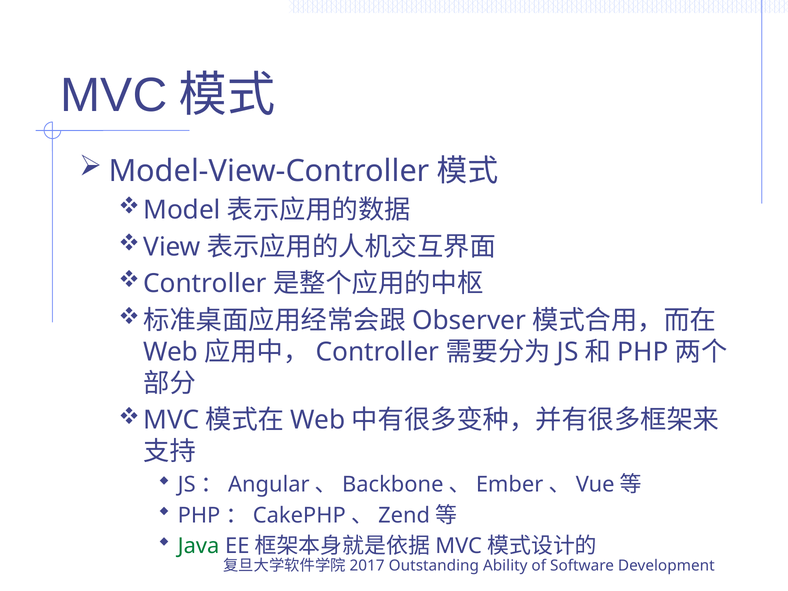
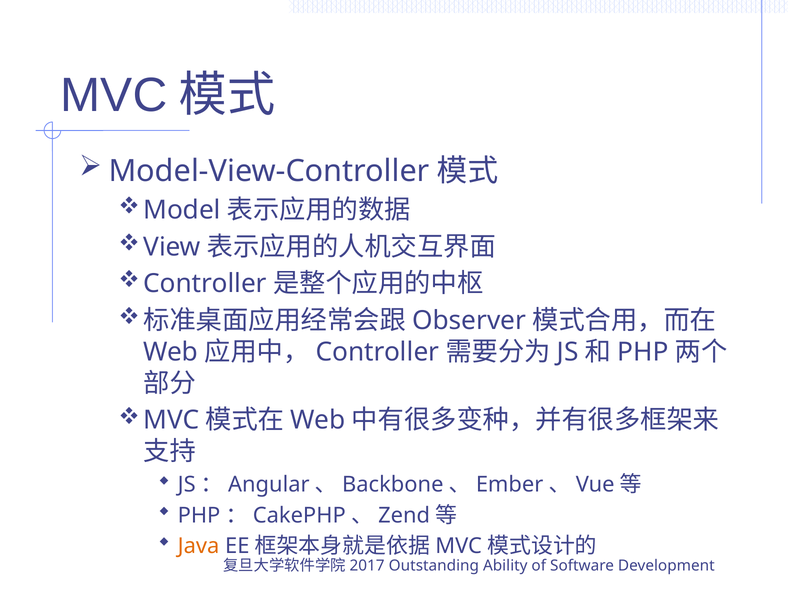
Java colour: green -> orange
